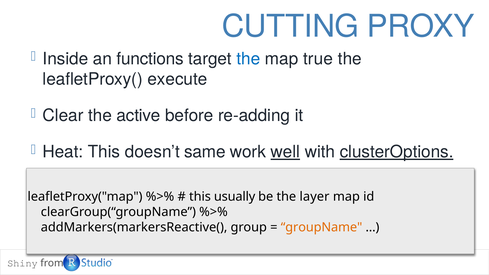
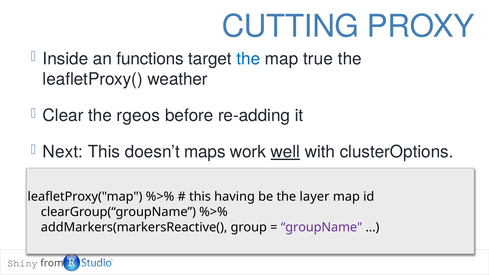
execute: execute -> weather
active: active -> rgeos
Heat: Heat -> Next
same: same -> maps
clusterOptions underline: present -> none
usually: usually -> having
groupName colour: orange -> purple
